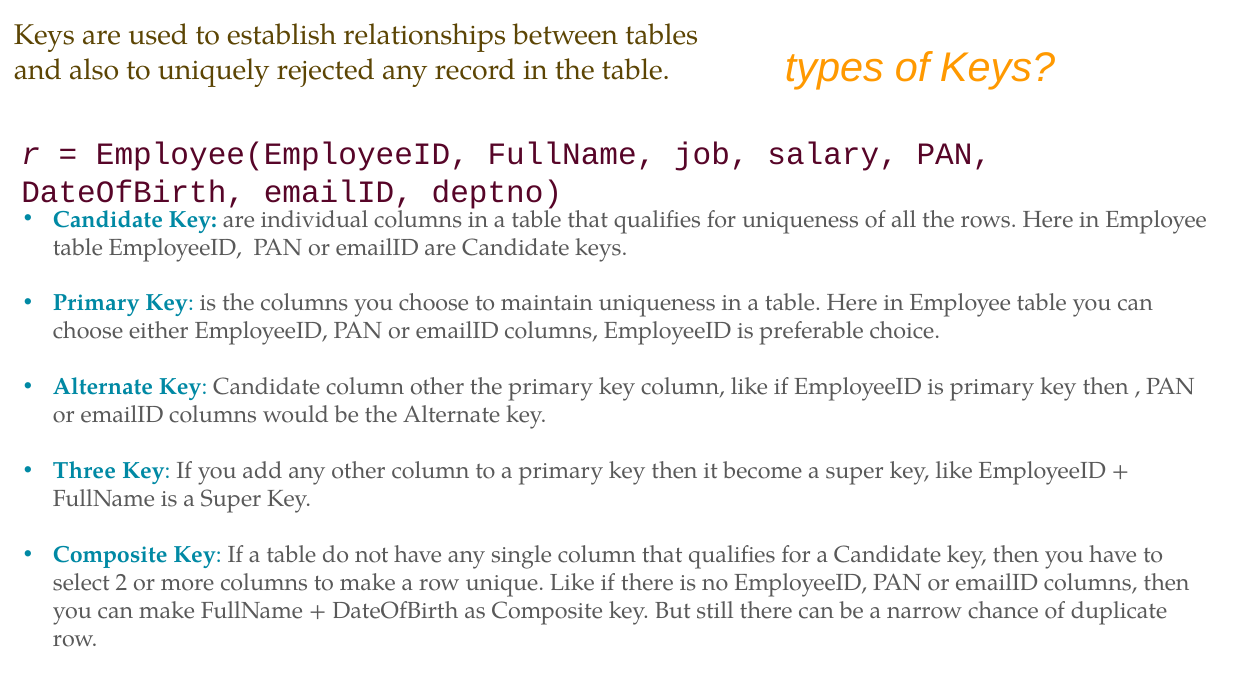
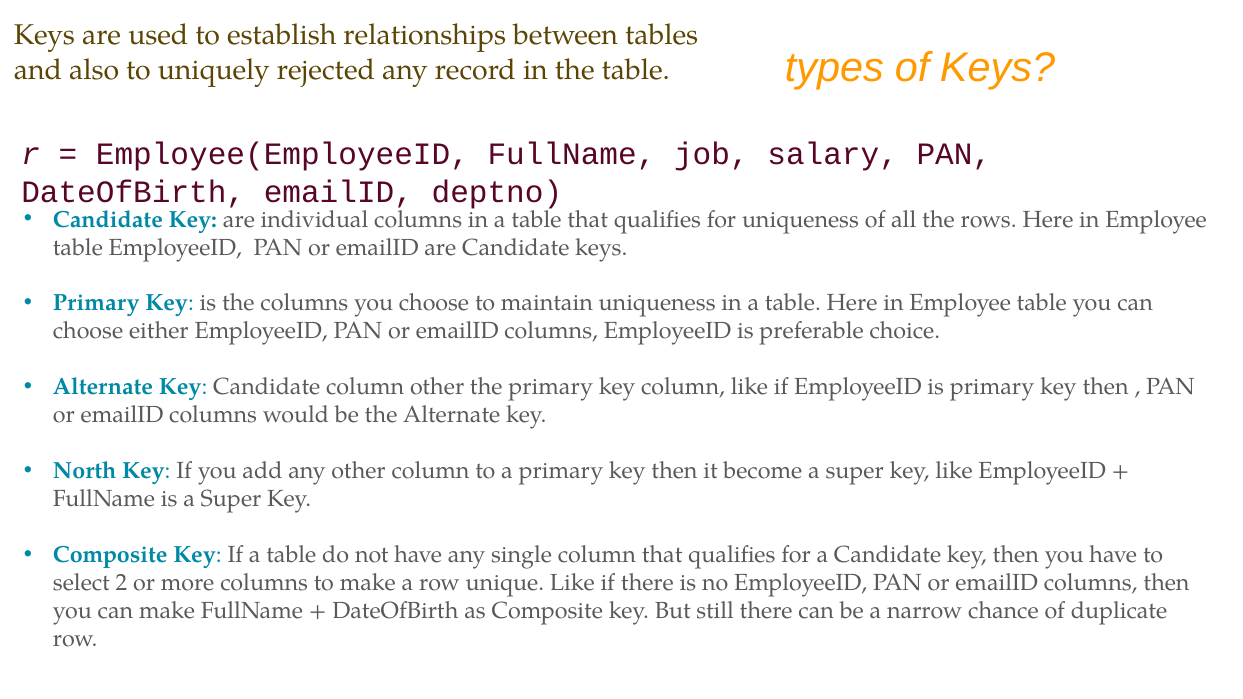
Three: Three -> North
